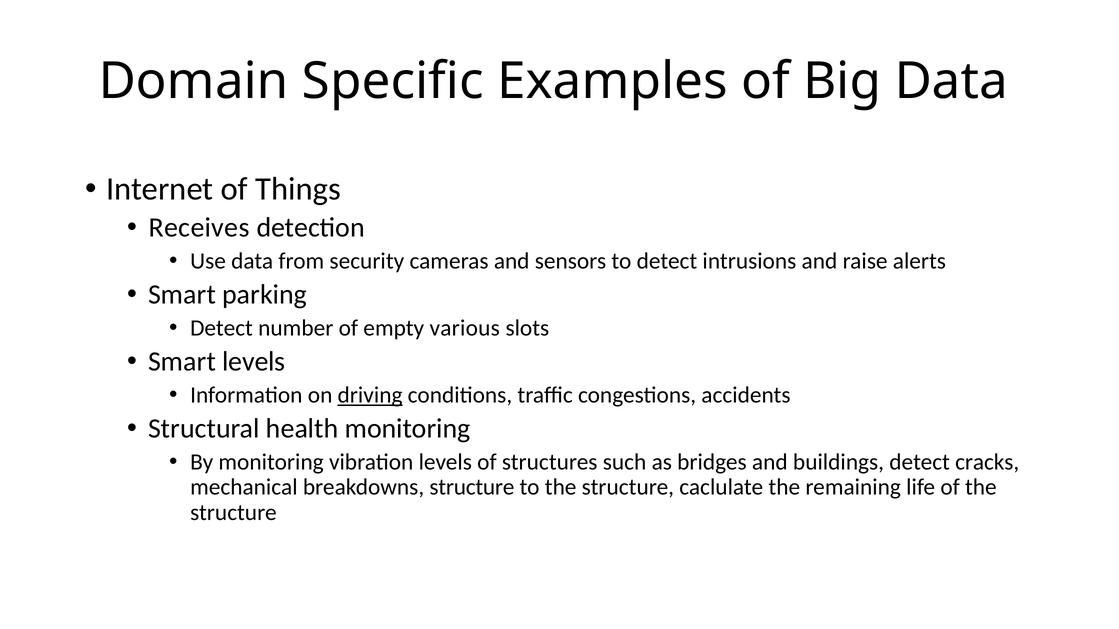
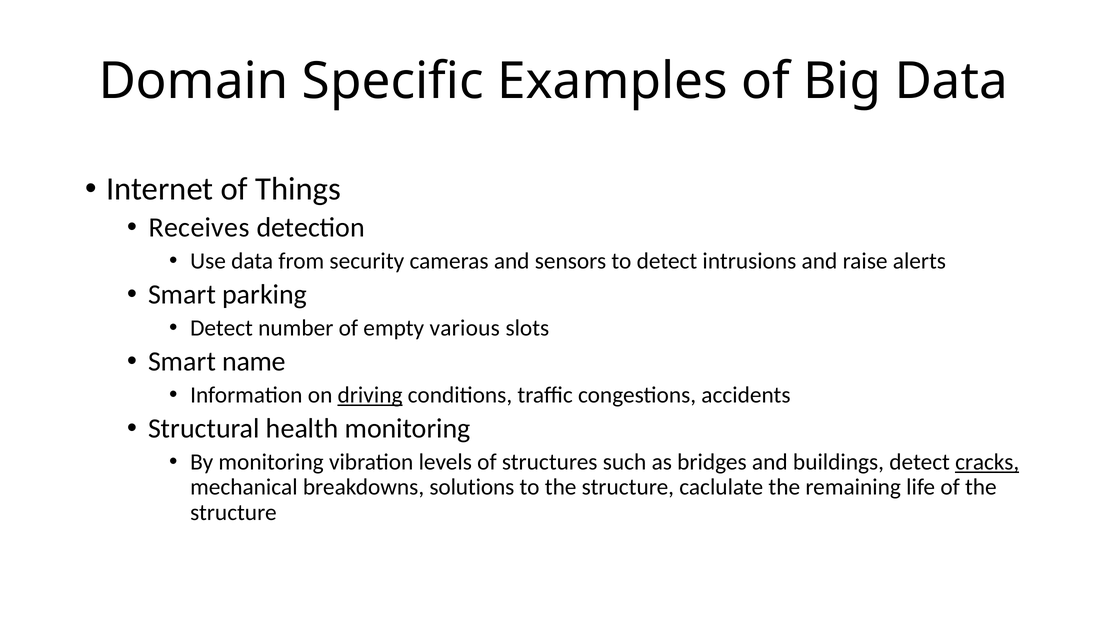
Smart levels: levels -> name
cracks underline: none -> present
breakdowns structure: structure -> solutions
